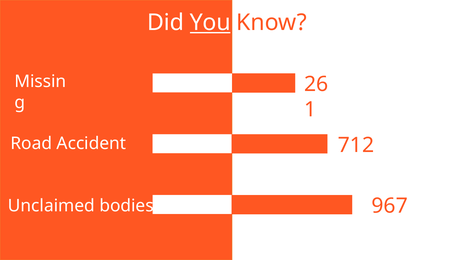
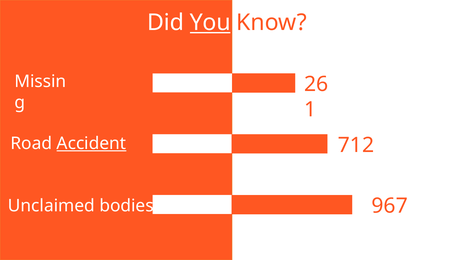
Accident underline: none -> present
